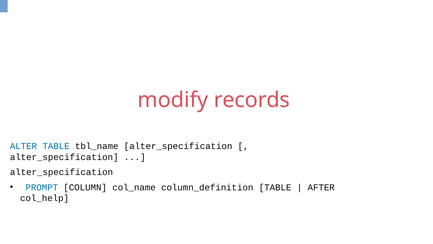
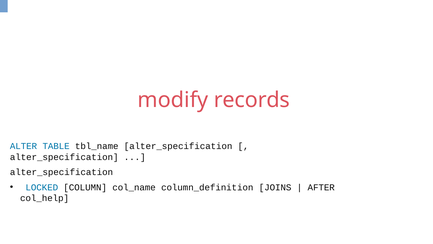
PROMPT: PROMPT -> LOCKED
column_definition TABLE: TABLE -> JOINS
